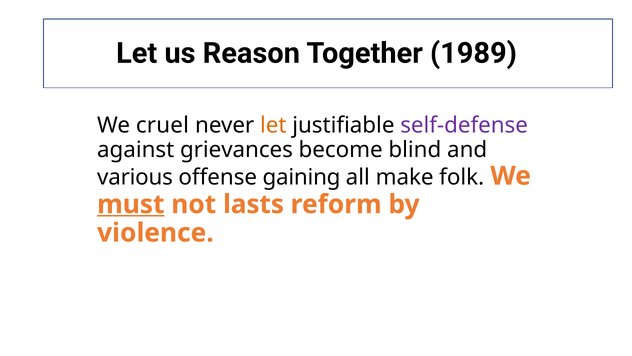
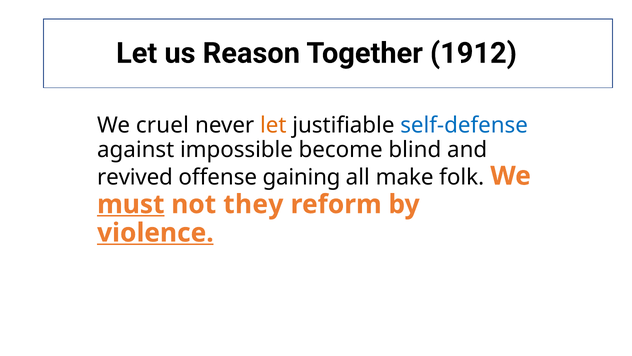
1989: 1989 -> 1912
self-defense colour: purple -> blue
grievances: grievances -> impossible
various: various -> revived
lasts: lasts -> they
violence underline: none -> present
